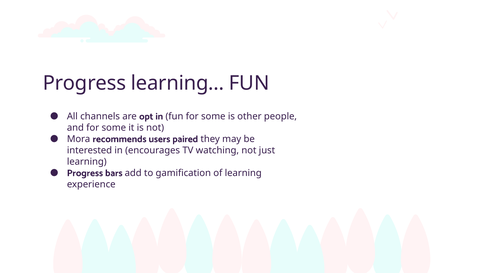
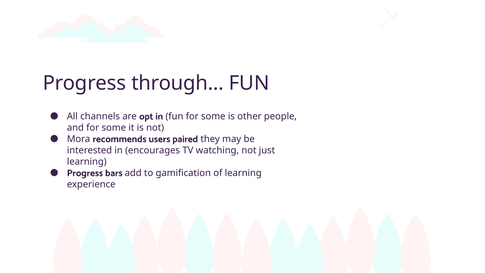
learning…: learning… -> through…
